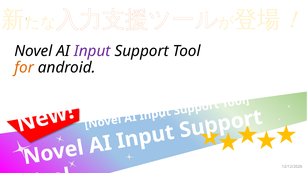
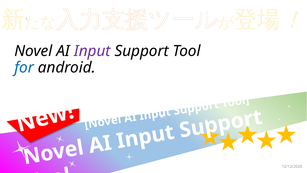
for colour: orange -> blue
